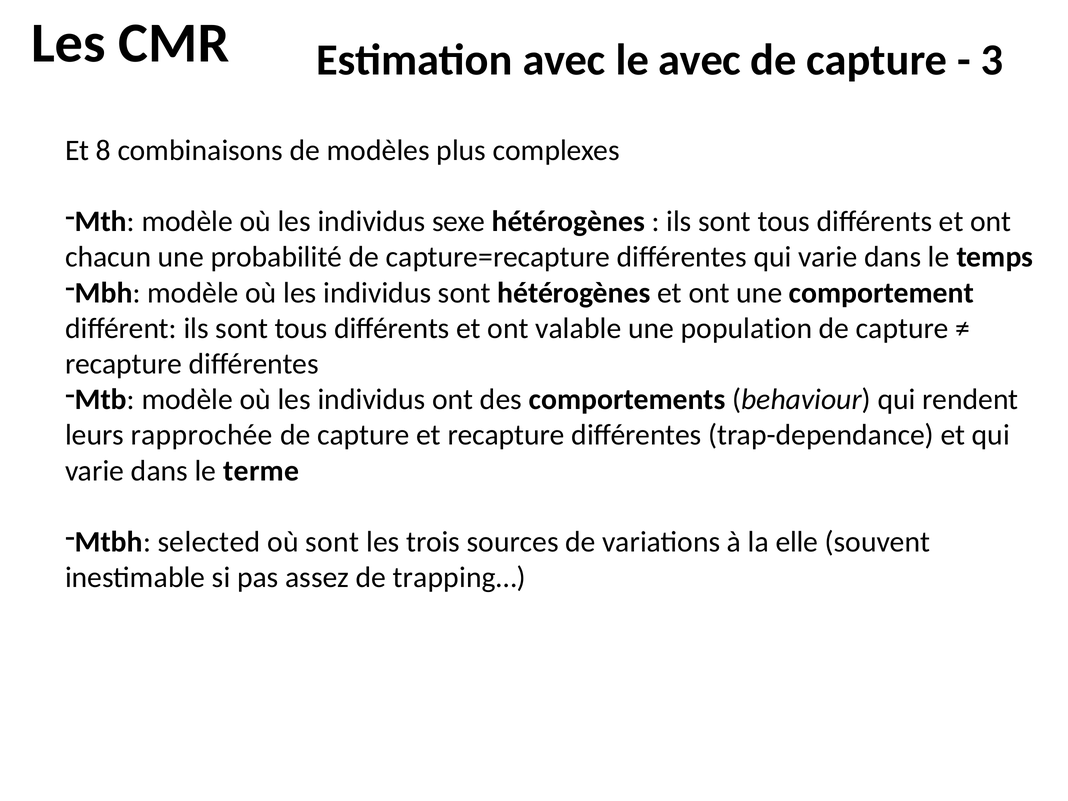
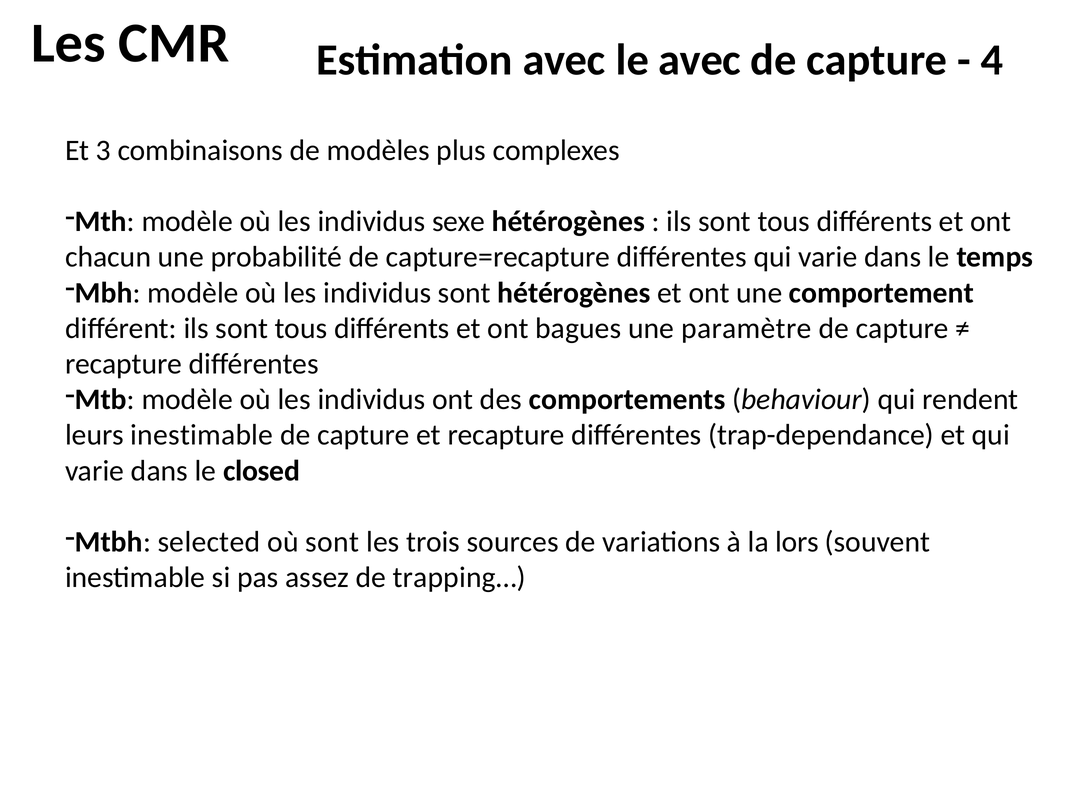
3: 3 -> 4
8: 8 -> 3
valable: valable -> bagues
population: population -> paramètre
leurs rapprochée: rapprochée -> inestimable
terme: terme -> closed
elle: elle -> lors
